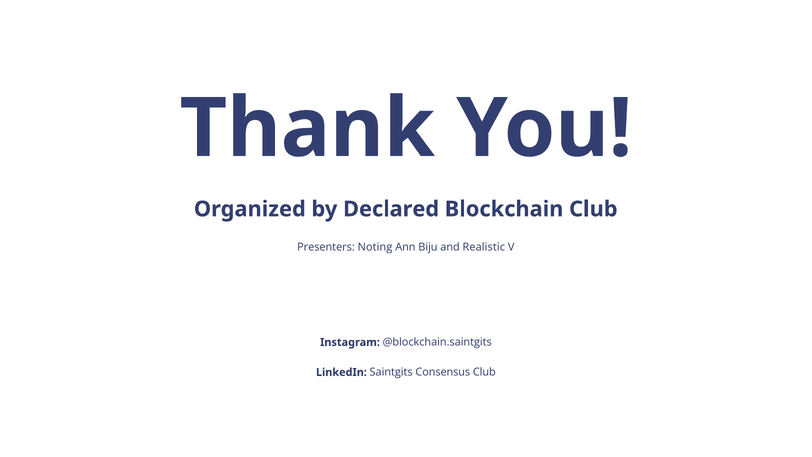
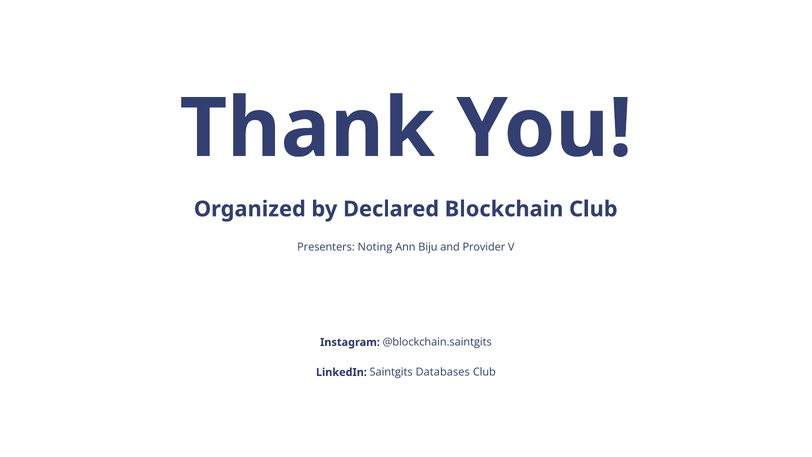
Realistic: Realistic -> Provider
Consensus: Consensus -> Databases
